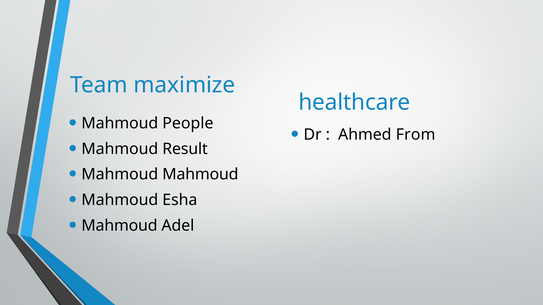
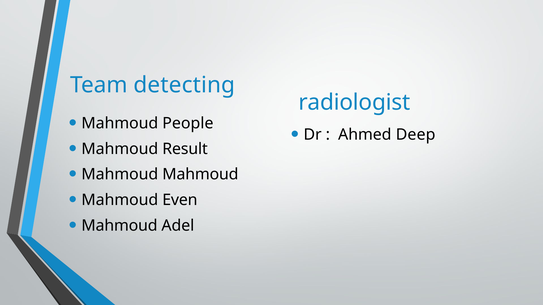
maximize: maximize -> detecting
healthcare: healthcare -> radiologist
From: From -> Deep
Esha: Esha -> Even
